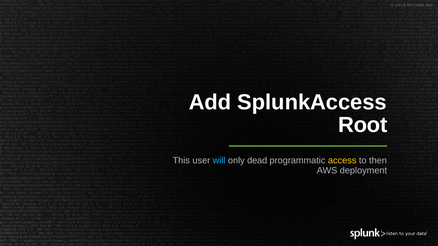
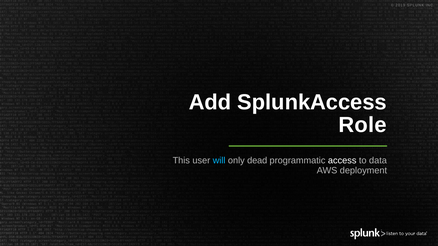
Root: Root -> Role
access colour: yellow -> white
then: then -> data
